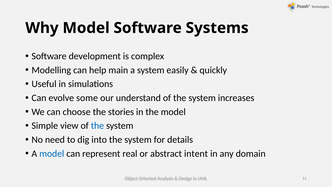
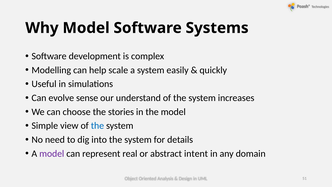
main: main -> scale
some: some -> sense
model at (52, 153) colour: blue -> purple
